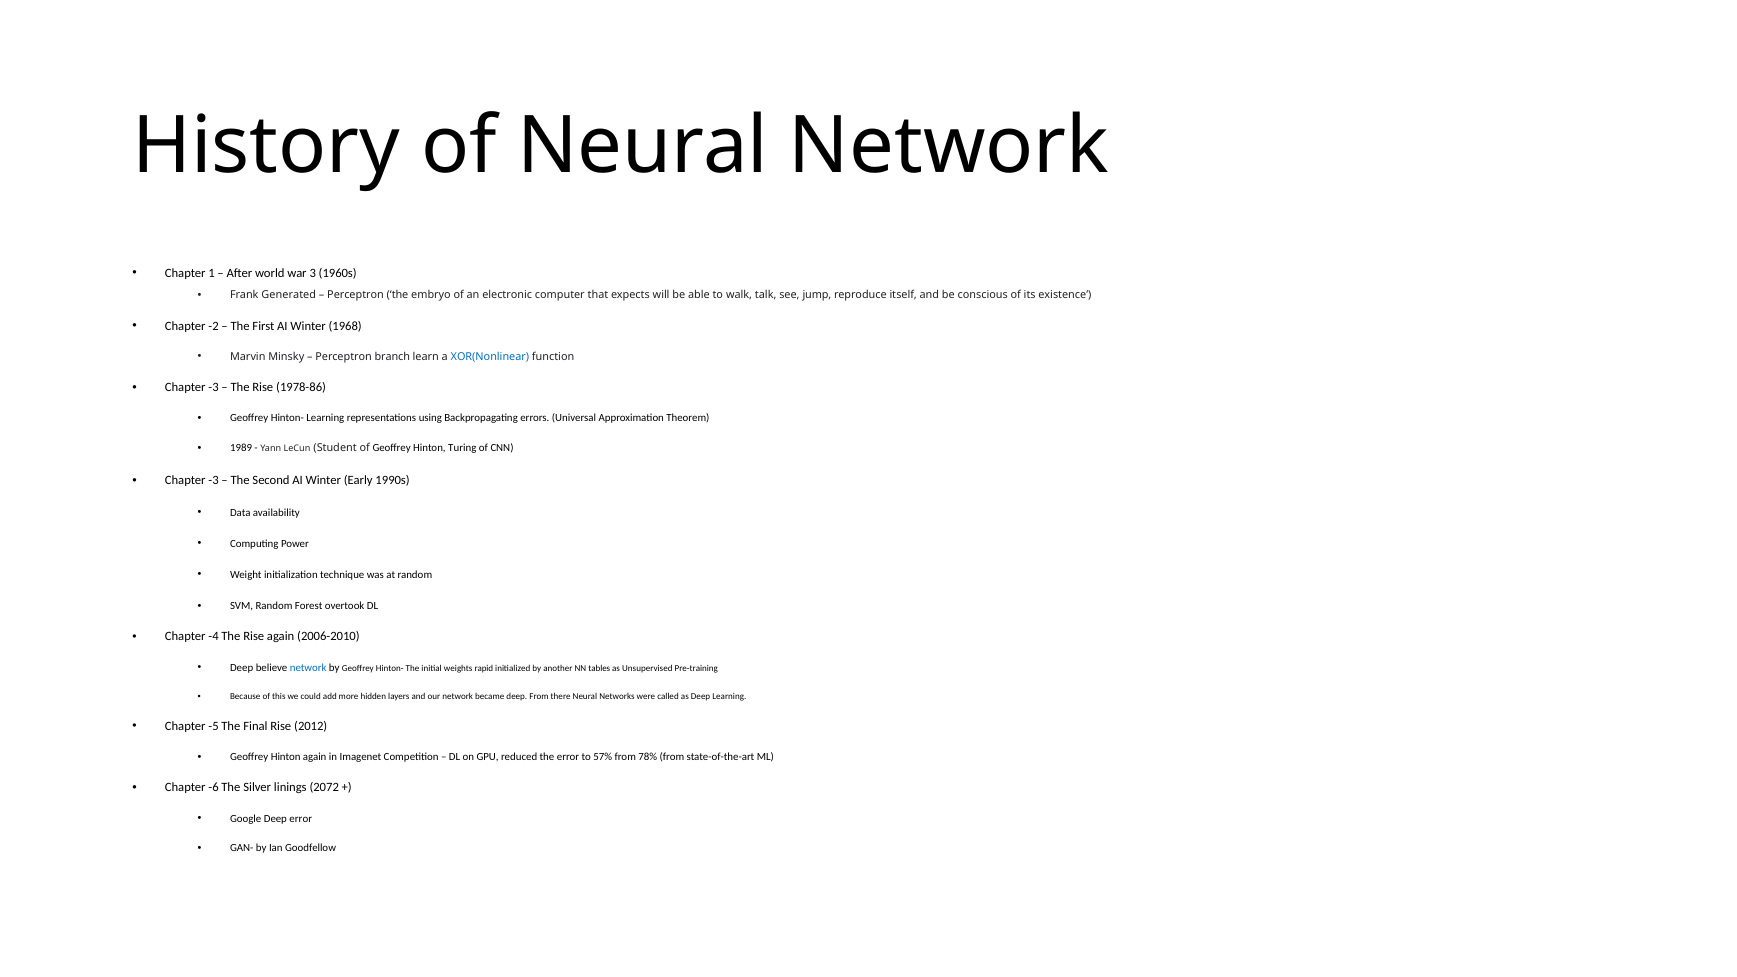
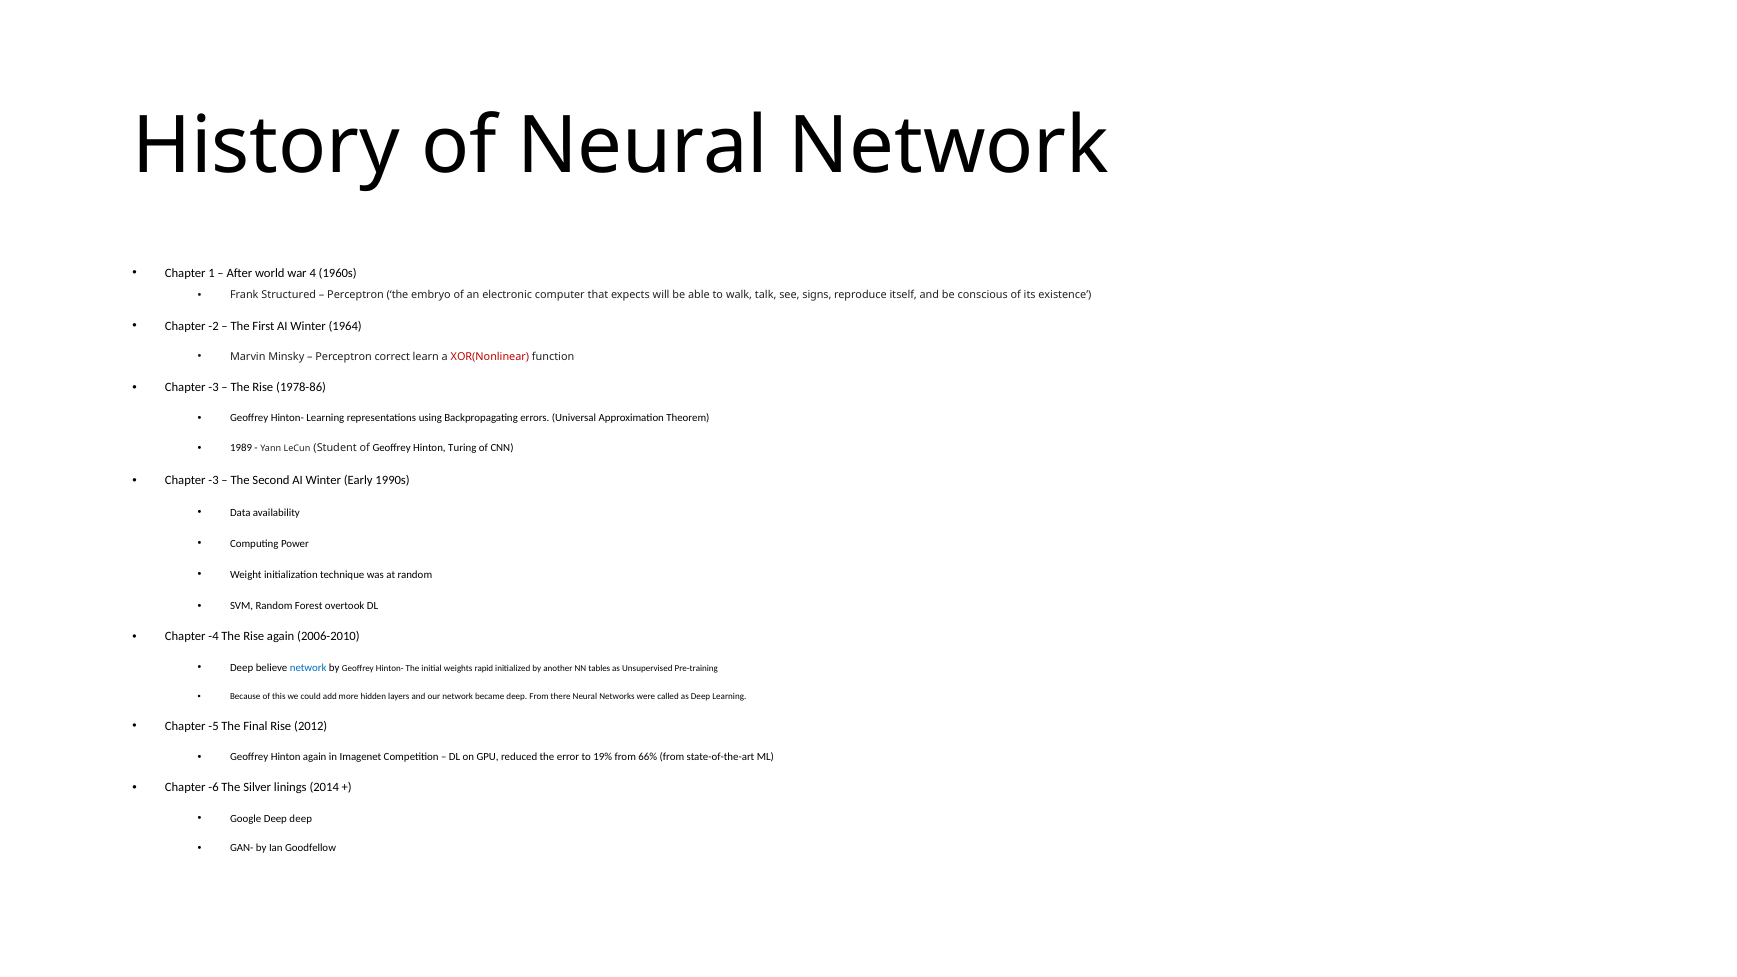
3: 3 -> 4
Generated: Generated -> Structured
jump: jump -> signs
1968: 1968 -> 1964
branch: branch -> correct
XOR(Nonlinear colour: blue -> red
57%: 57% -> 19%
78%: 78% -> 66%
2072: 2072 -> 2014
Deep error: error -> deep
